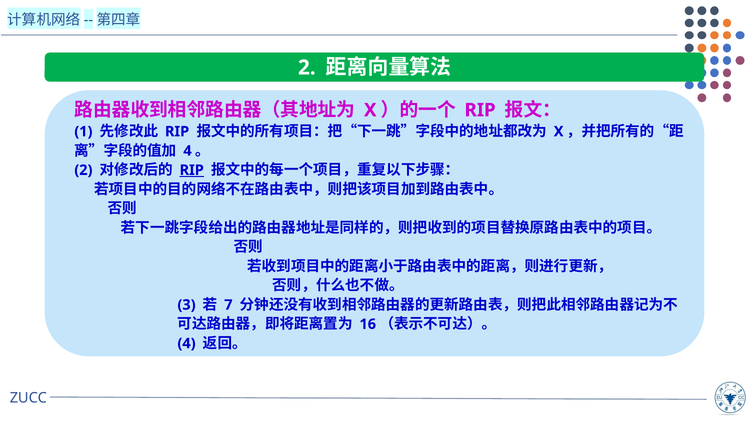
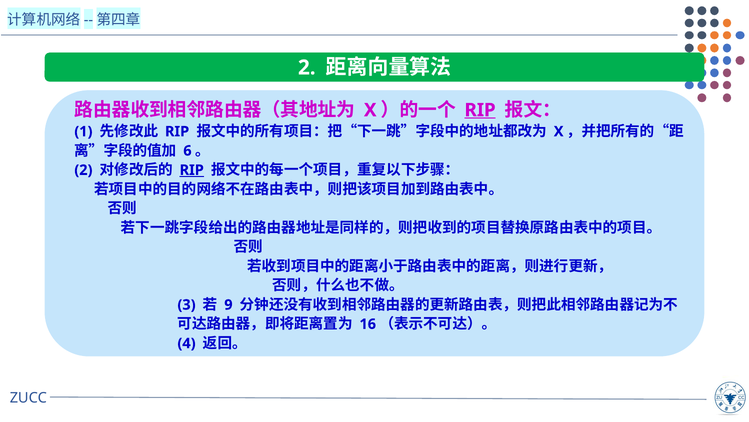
RIP at (480, 110) underline: none -> present
4 at (187, 151): 4 -> 6
7: 7 -> 9
